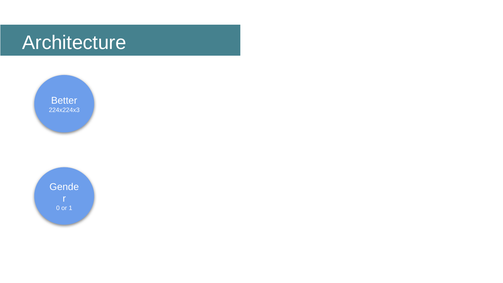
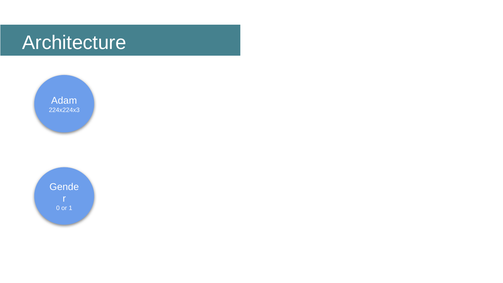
Better: Better -> Adam
